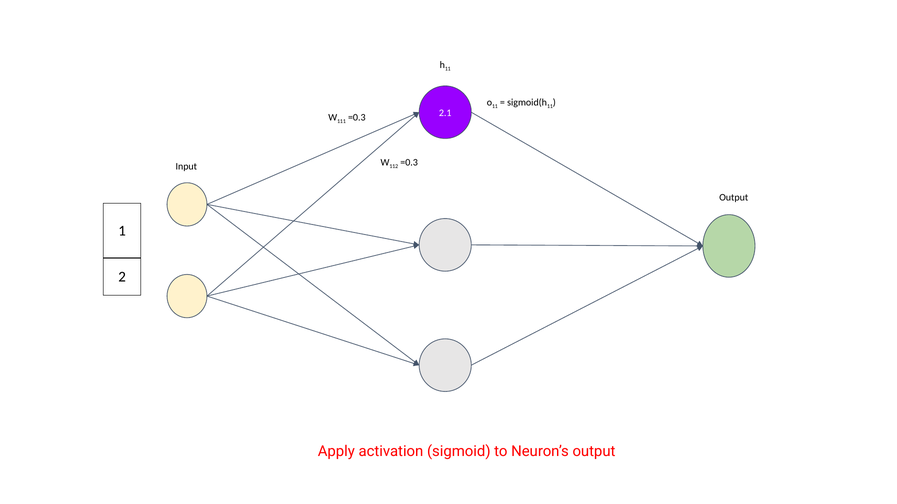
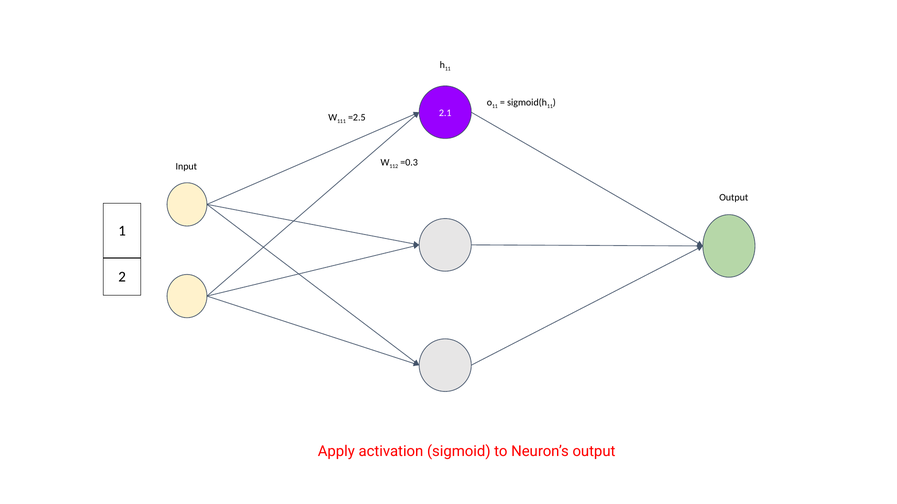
=0.3 at (357, 118): =0.3 -> =2.5
